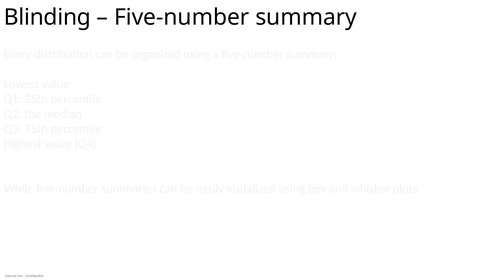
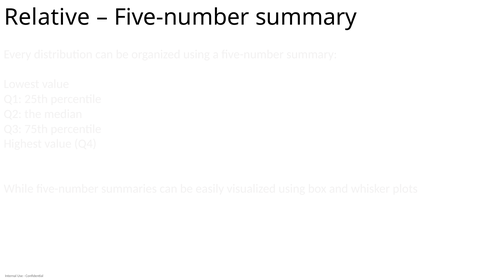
Blinding: Blinding -> Relative
